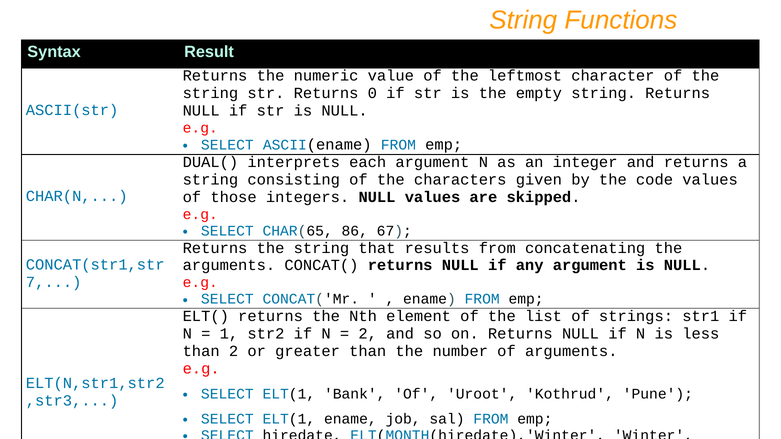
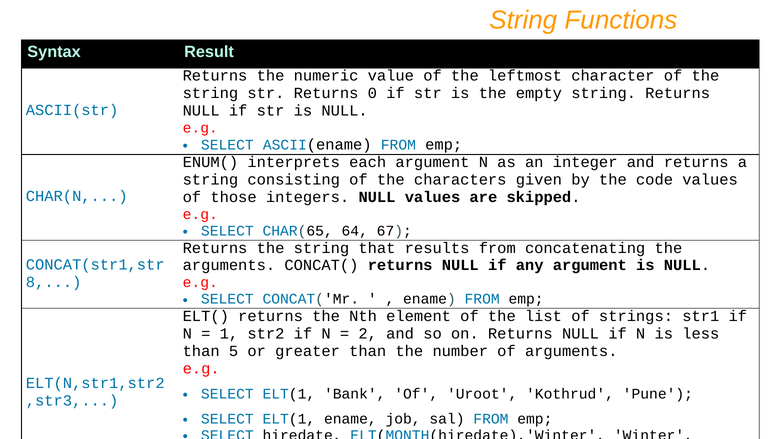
DUAL(: DUAL( -> ENUM(
86: 86 -> 64
7: 7 -> 8
than 2: 2 -> 5
